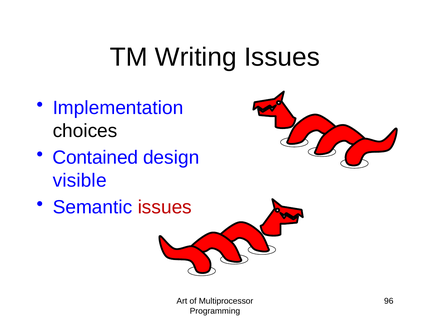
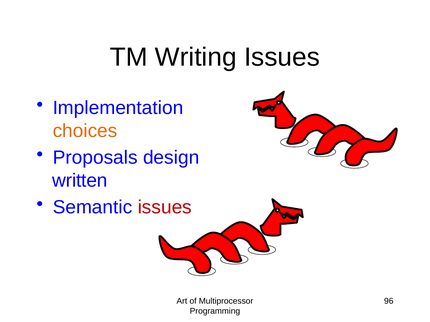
choices colour: black -> orange
Contained: Contained -> Proposals
visible: visible -> written
